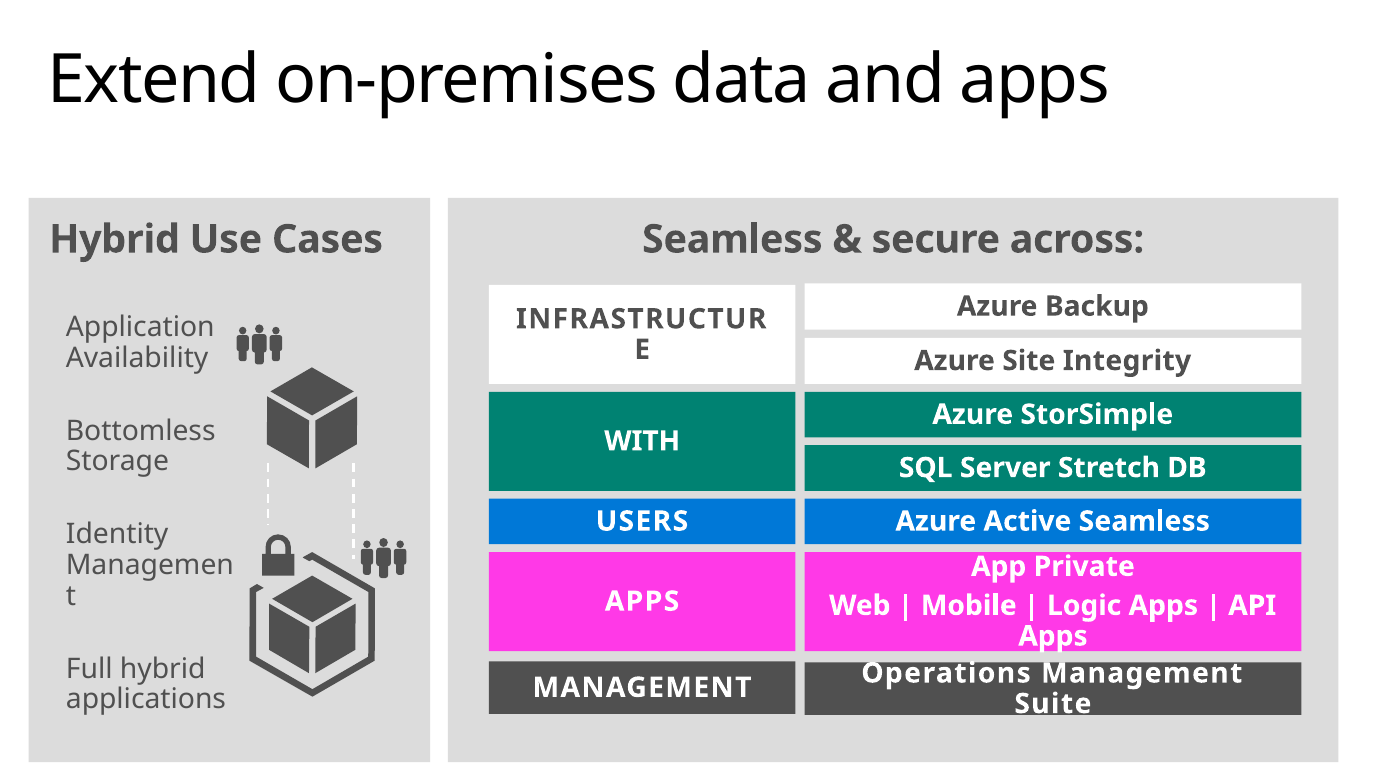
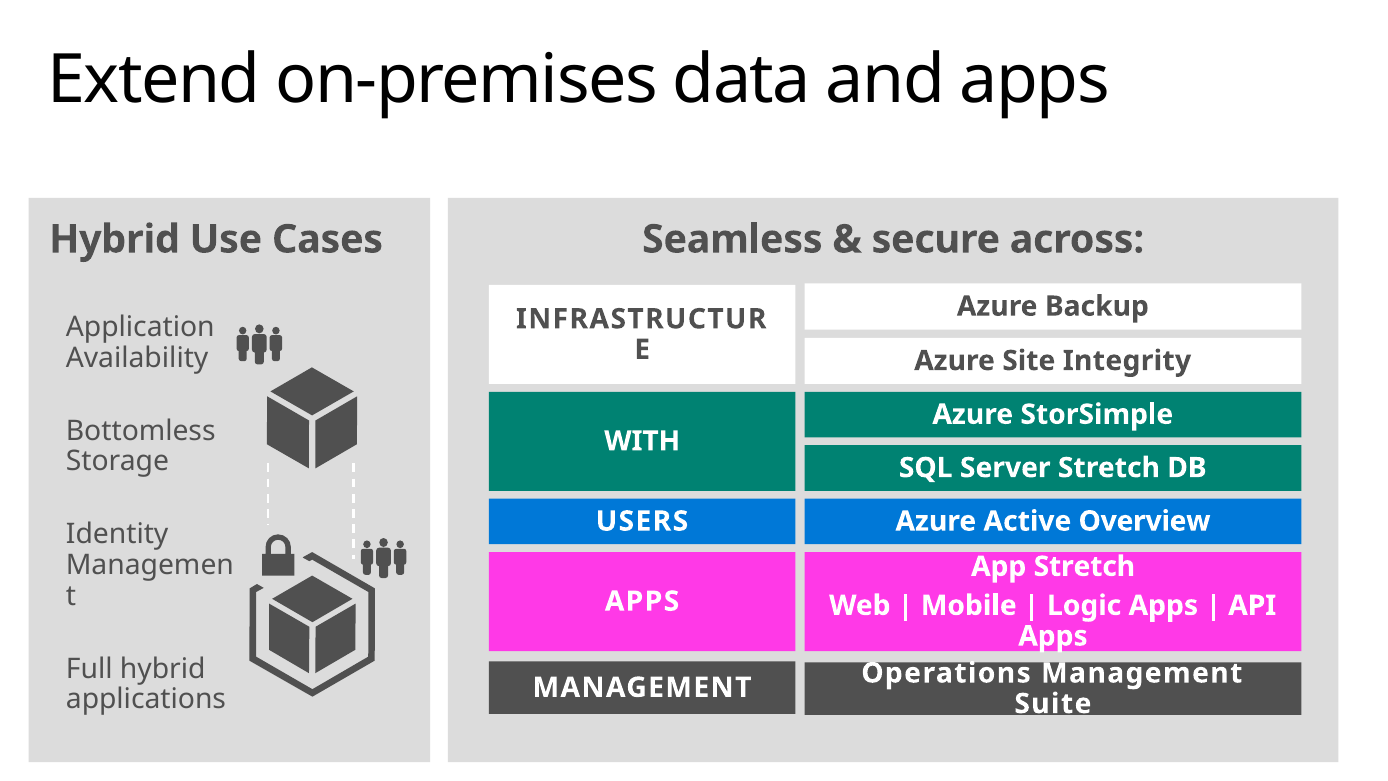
Active Seamless: Seamless -> Overview
App Private: Private -> Stretch
